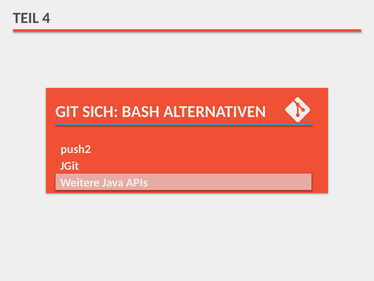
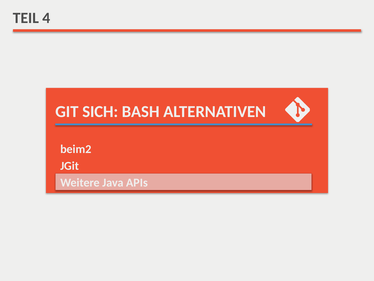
push2: push2 -> beim2
